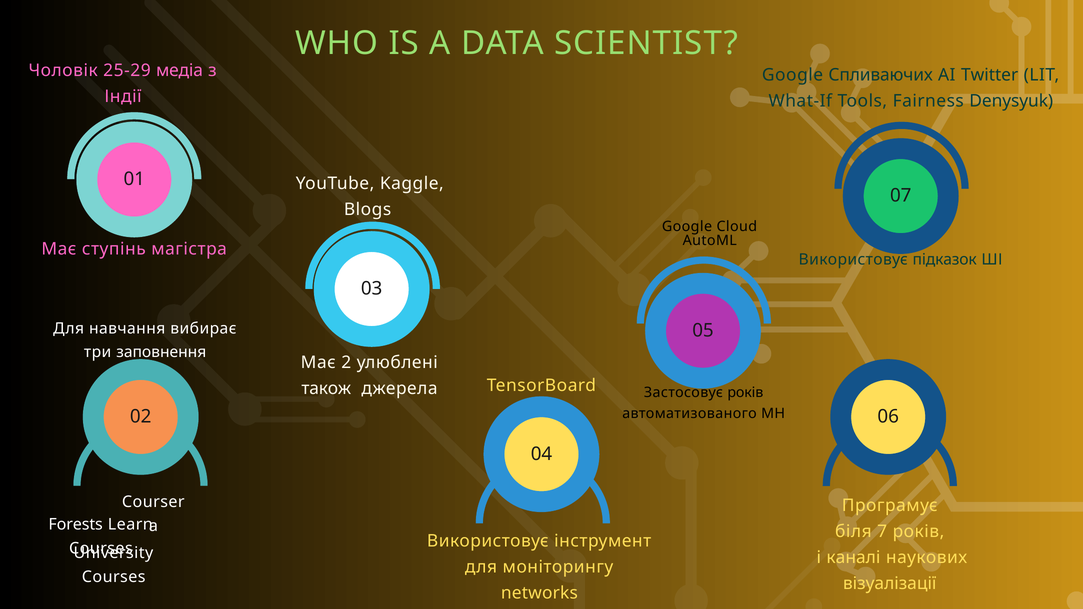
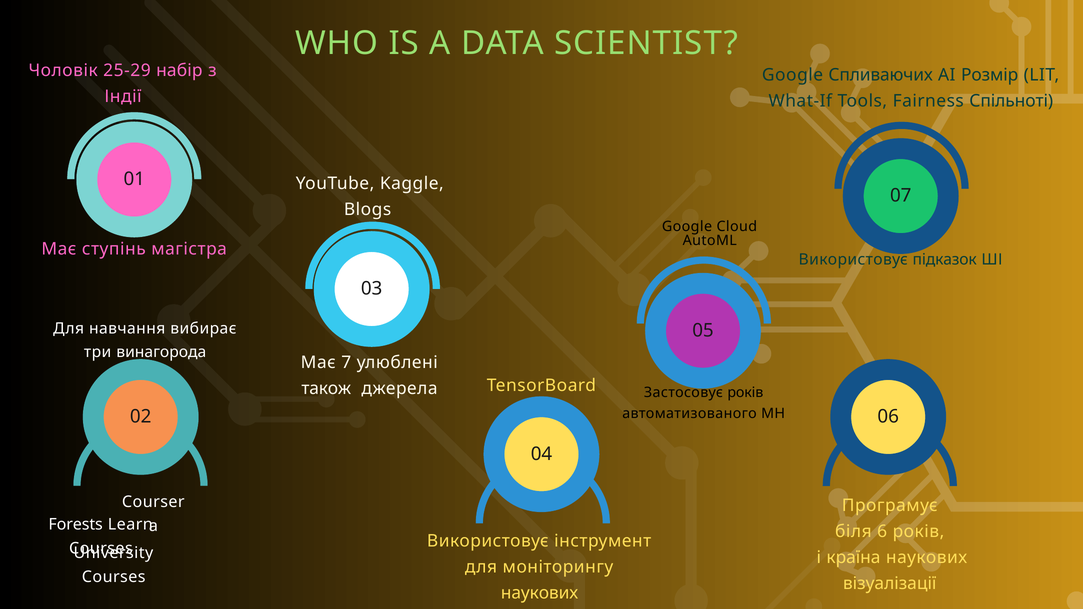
медіа: медіа -> набір
Twitter: Twitter -> Розмір
Denysyuk: Denysyuk -> Спільноті
заповнення: заповнення -> винагорода
2: 2 -> 7
7: 7 -> 6
каналі: каналі -> країна
networks at (539, 593): networks -> наукових
